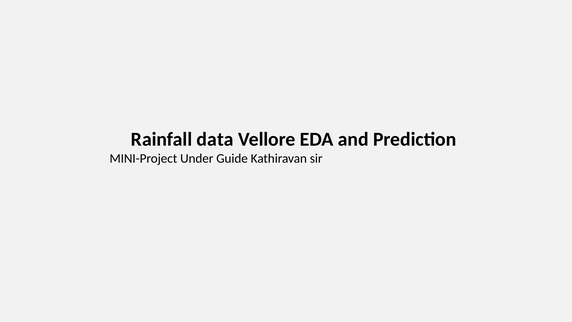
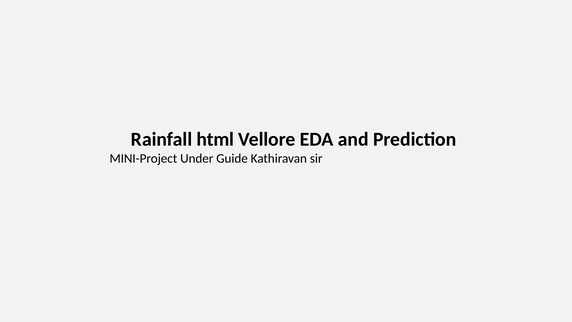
data: data -> html
